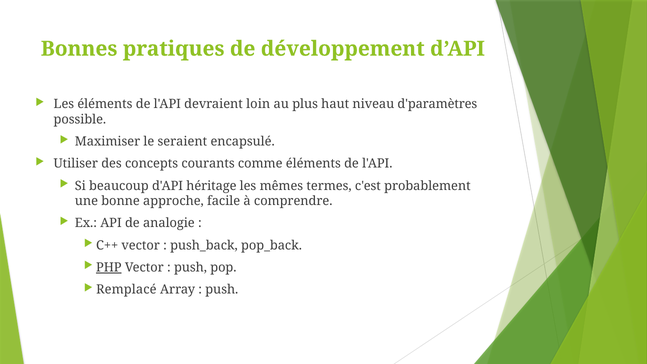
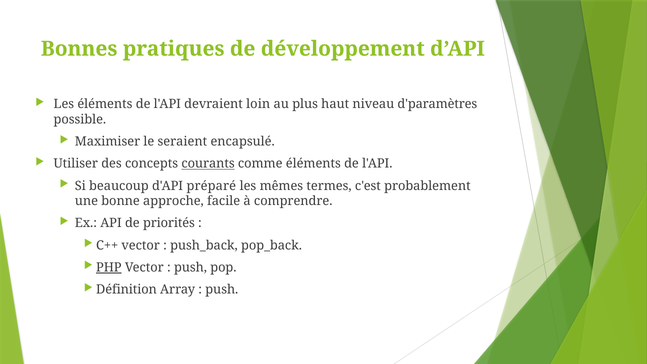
courants underline: none -> present
héritage: héritage -> préparé
analogie: analogie -> priorités
Remplacé: Remplacé -> Définition
